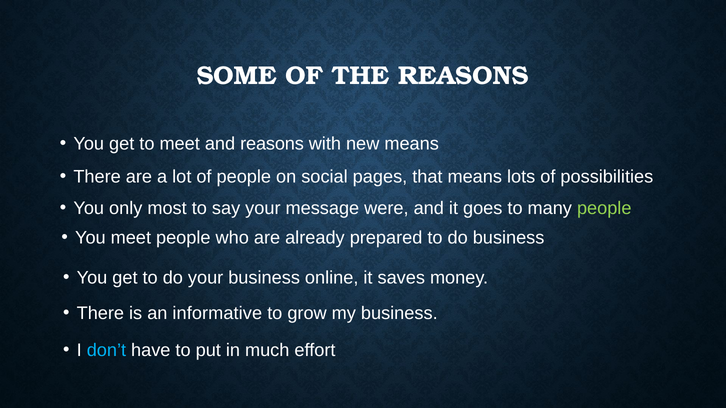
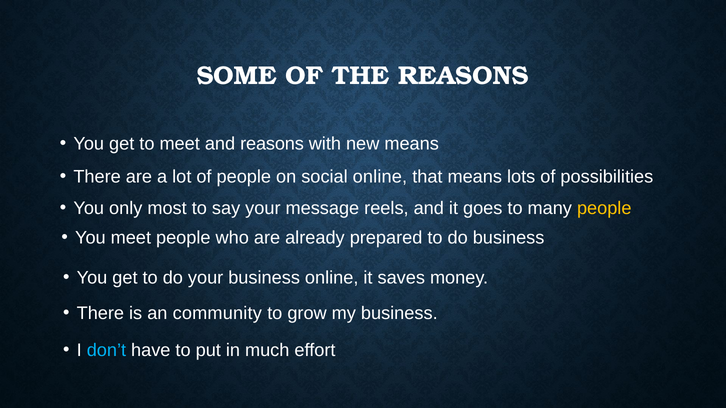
social pages: pages -> online
were: were -> reels
people at (604, 209) colour: light green -> yellow
informative: informative -> community
